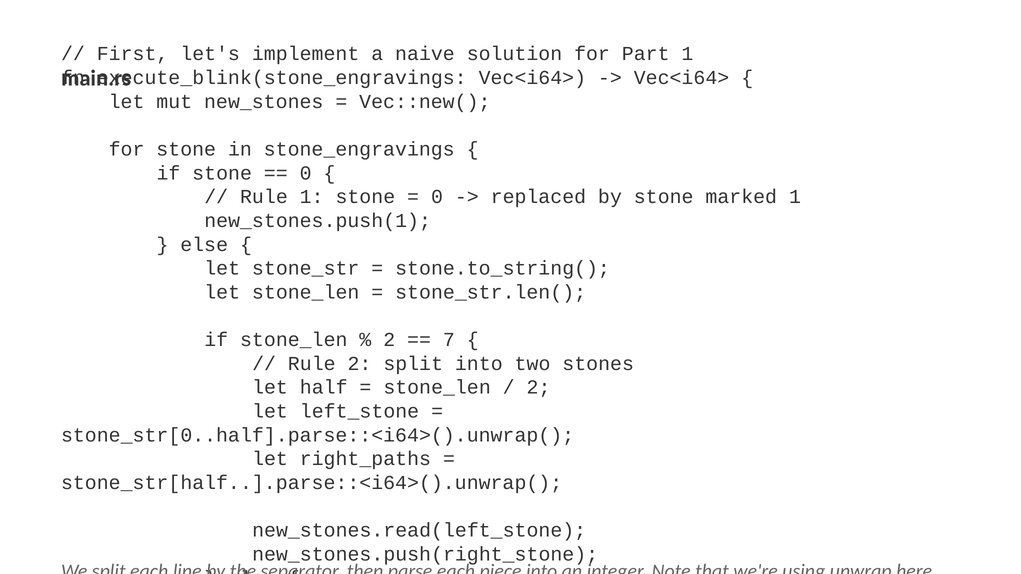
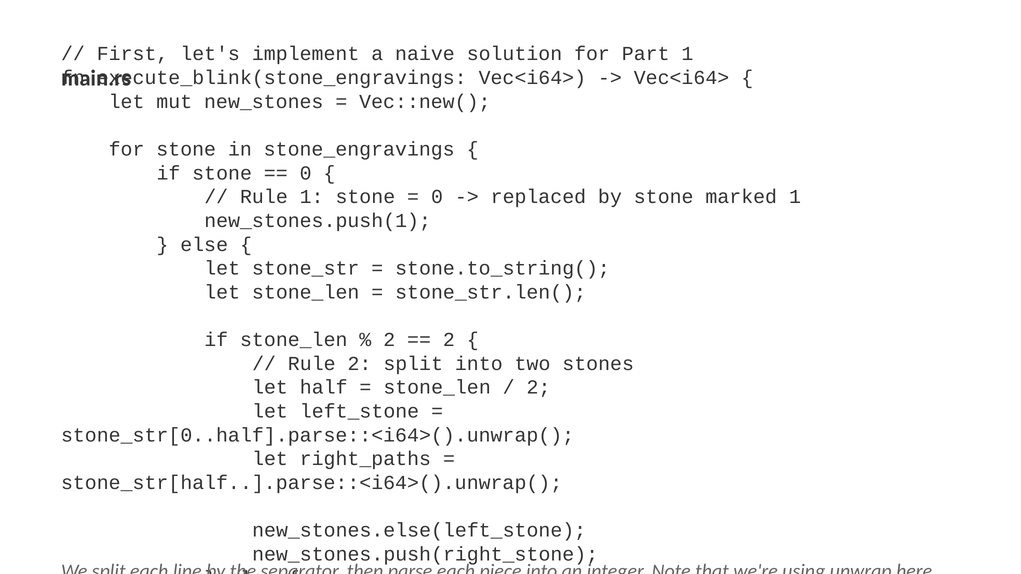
7 at (449, 340): 7 -> 2
new_stones.read(left_stone: new_stones.read(left_stone -> new_stones.else(left_stone
